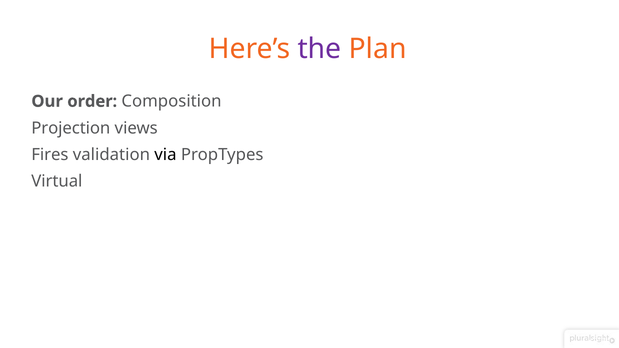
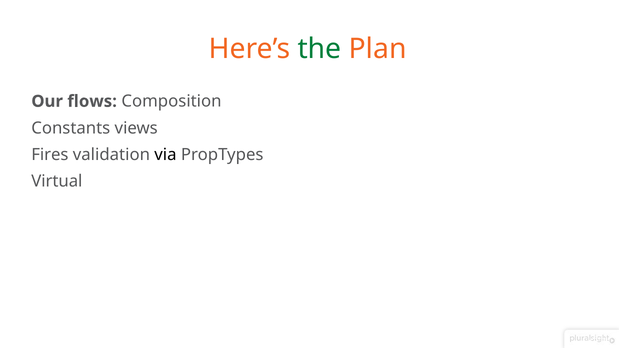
the colour: purple -> green
order: order -> flows
Projection: Projection -> Constants
